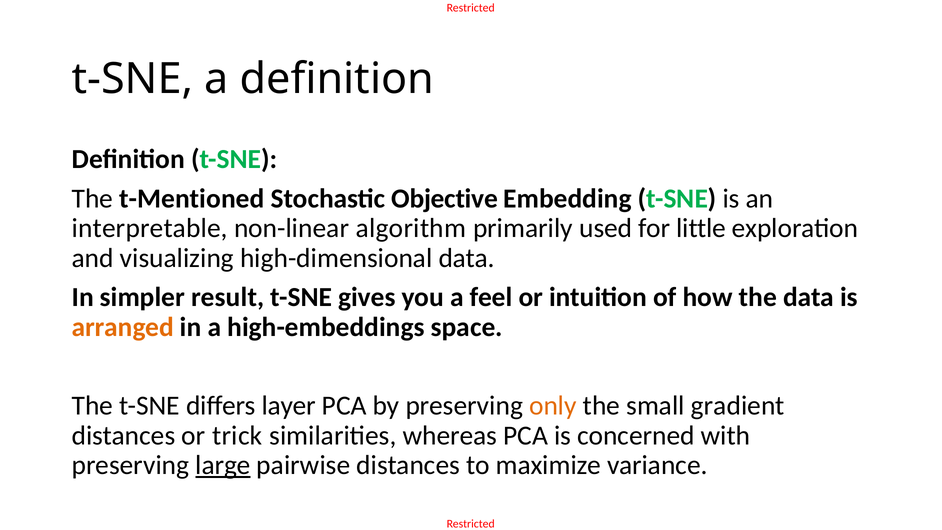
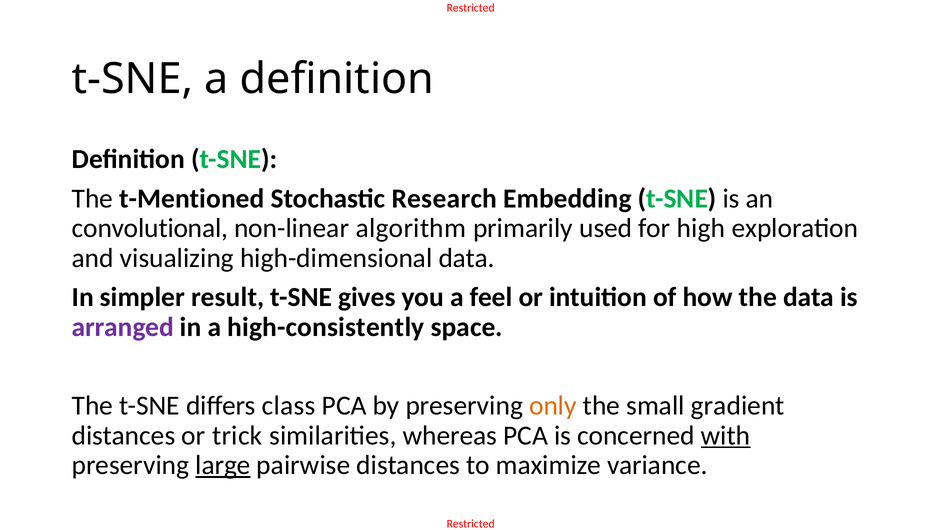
Objective: Objective -> Research
interpretable: interpretable -> convolutional
little: little -> high
arranged colour: orange -> purple
high-embeddings: high-embeddings -> high-consistently
layer: layer -> class
with underline: none -> present
